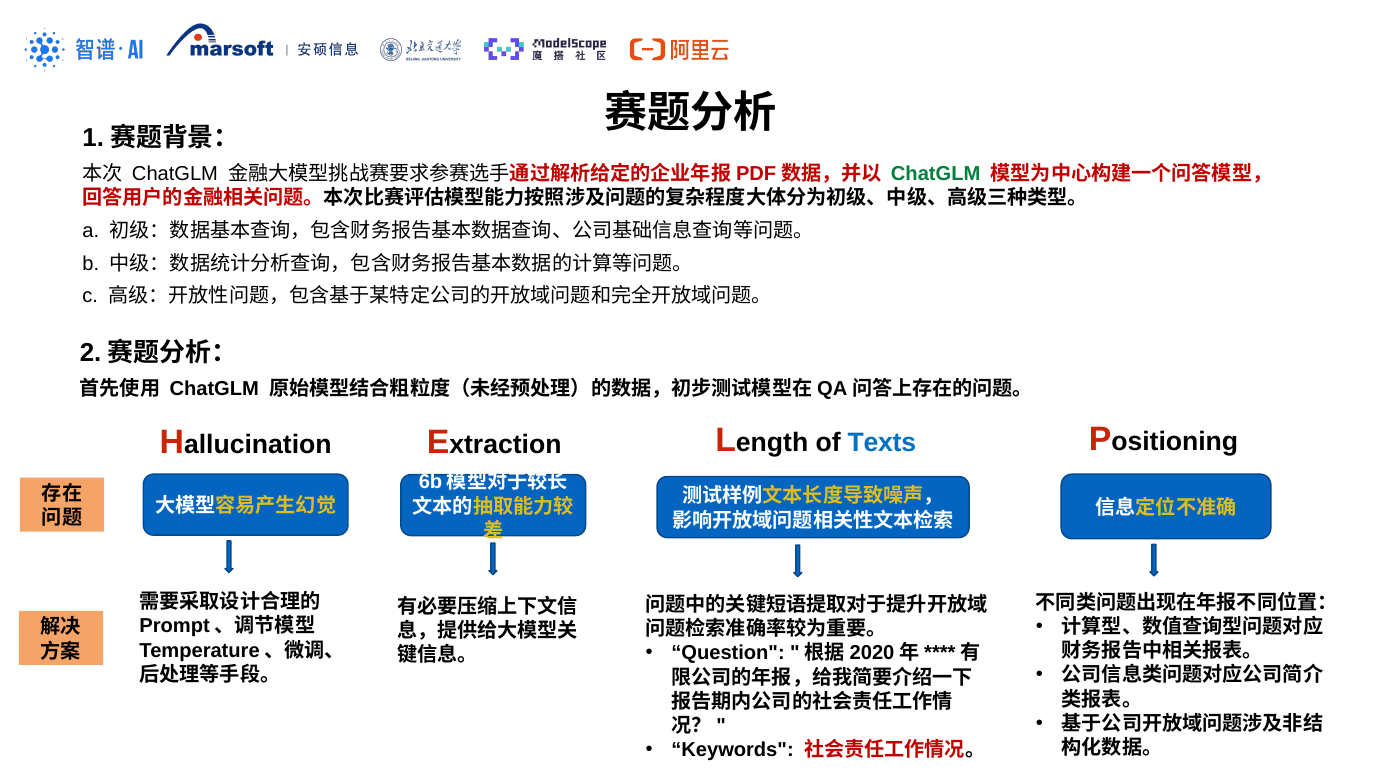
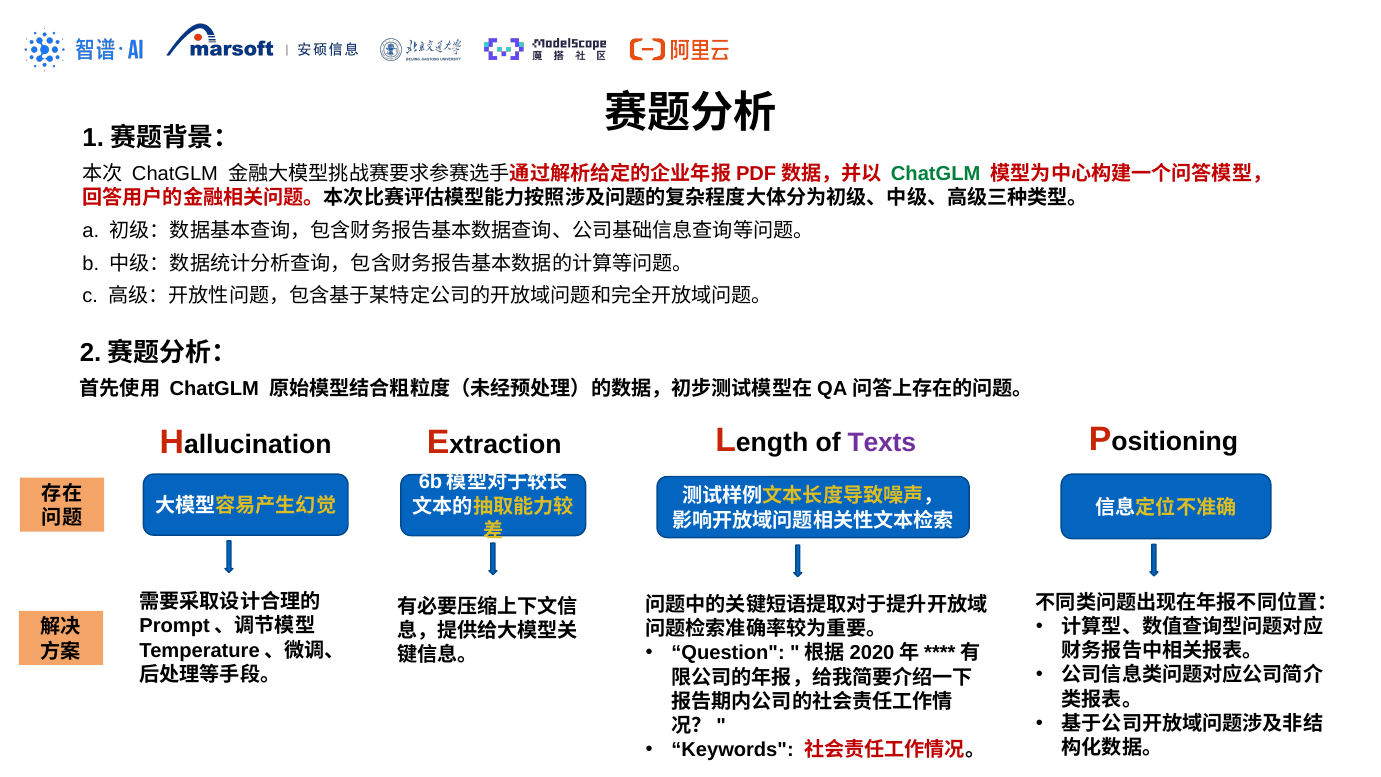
Texts colour: blue -> purple
